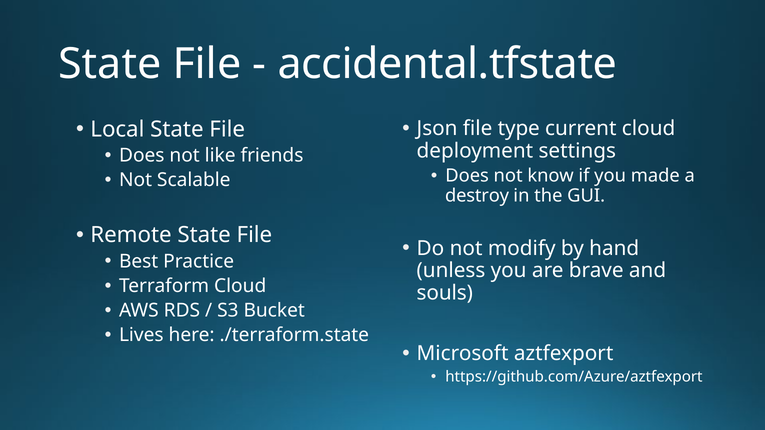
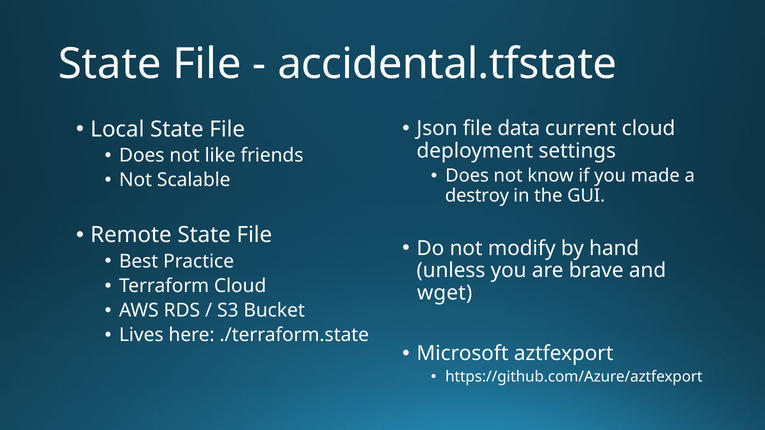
type: type -> data
souls: souls -> wget
